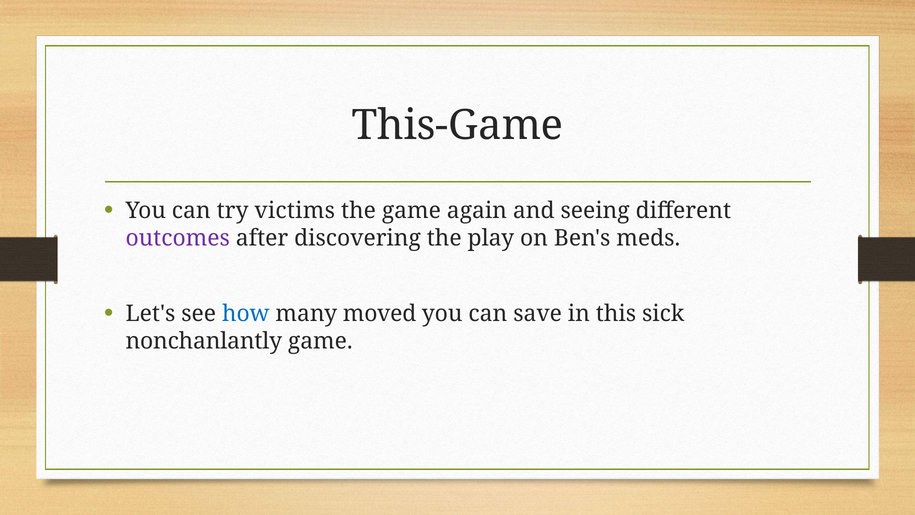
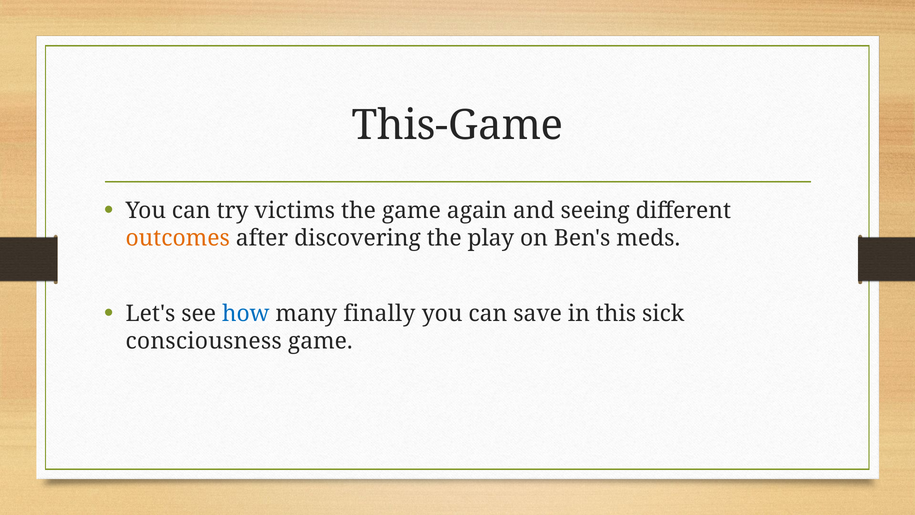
outcomes colour: purple -> orange
moved: moved -> finally
nonchanlantly: nonchanlantly -> consciousness
